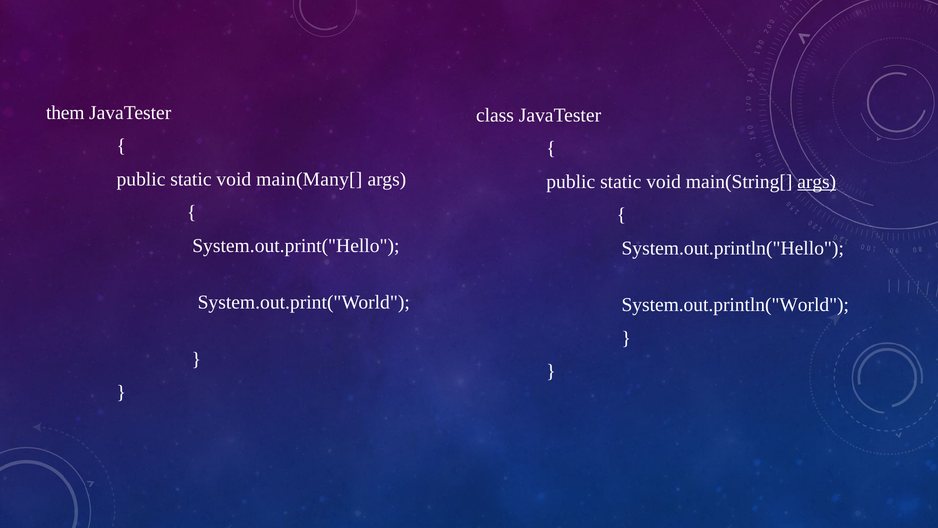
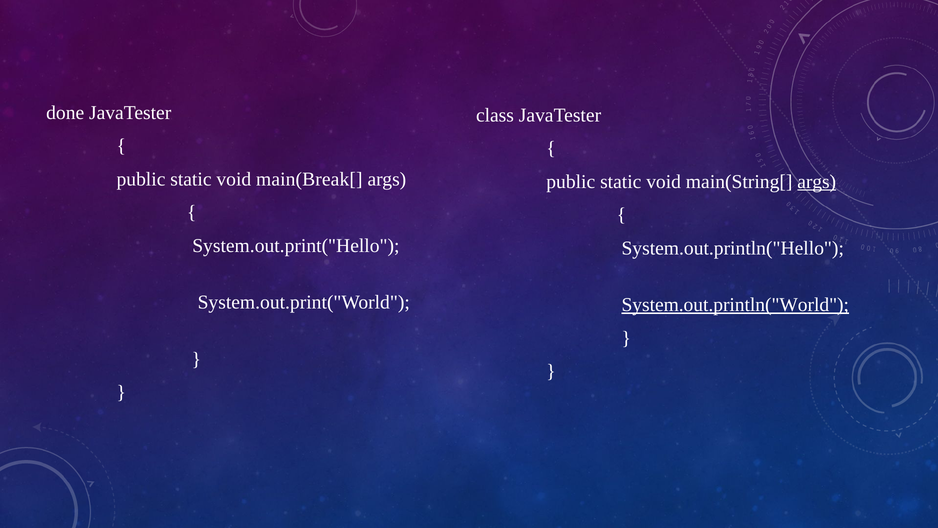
them: them -> done
main(Many[: main(Many[ -> main(Break[
System.out.println("World underline: none -> present
